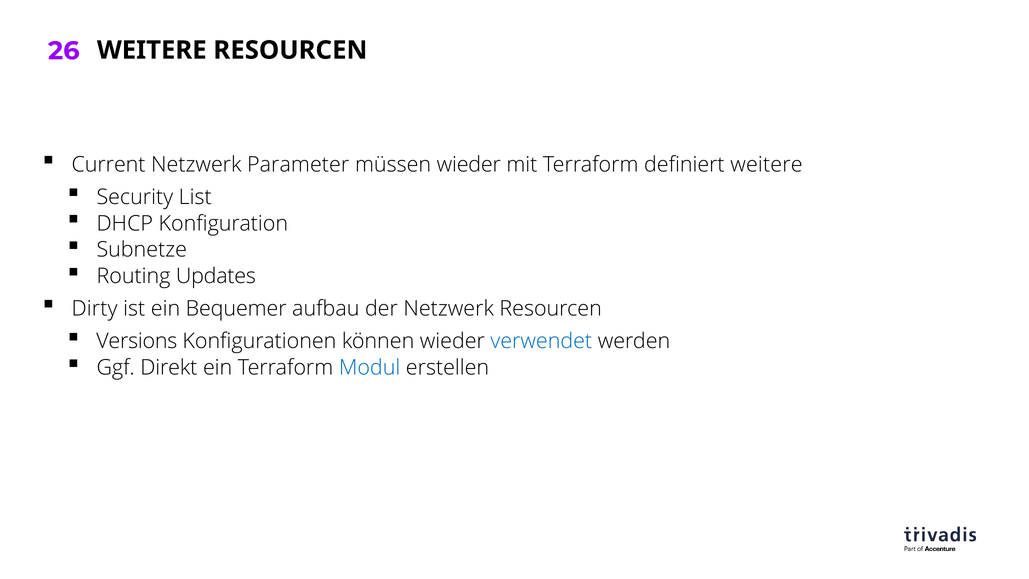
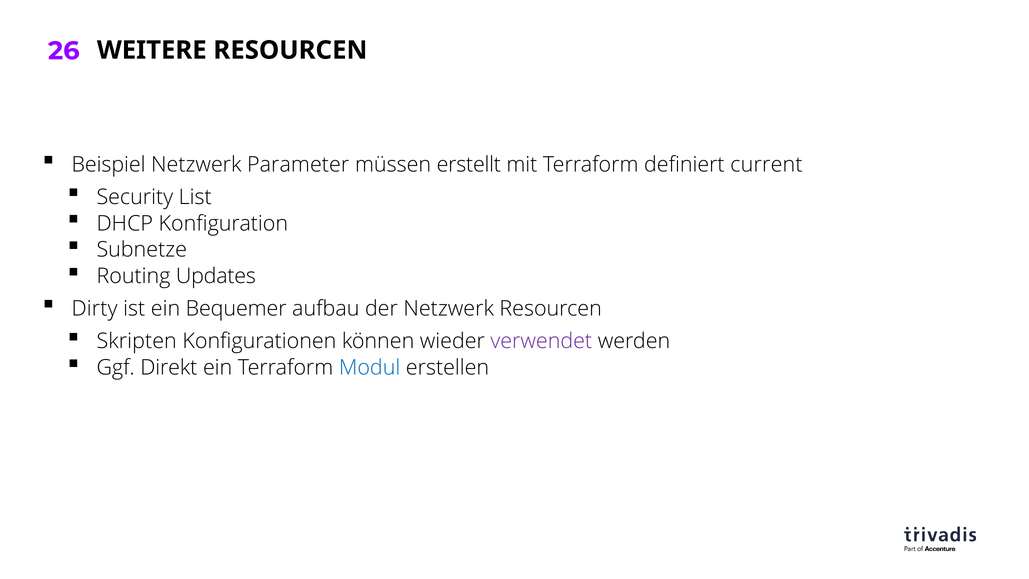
Current: Current -> Beispiel
müssen wieder: wieder -> erstellt
definiert weitere: weitere -> current
Versions: Versions -> Skripten
verwendet colour: blue -> purple
